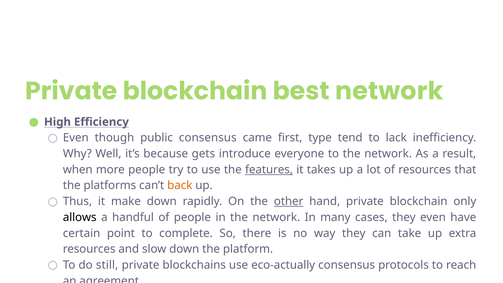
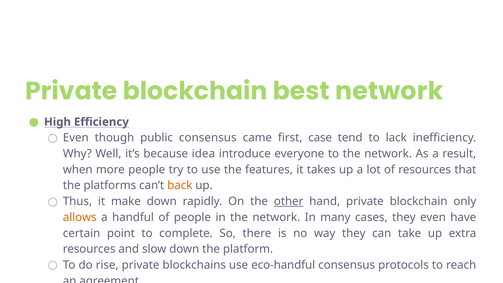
type: type -> case
gets: gets -> idea
features underline: present -> none
allows colour: black -> orange
still: still -> rise
eco-actually: eco-actually -> eco-handful
